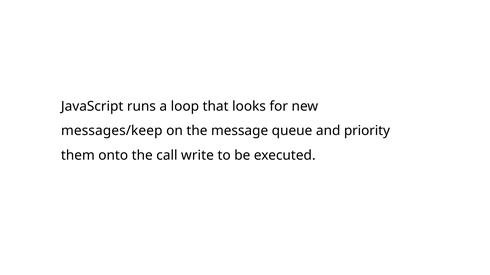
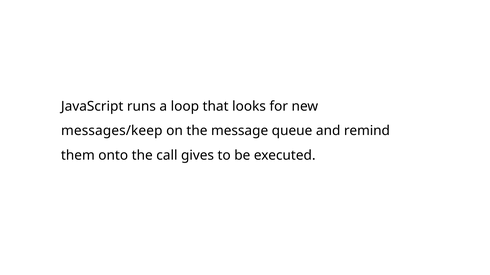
priority: priority -> remind
write: write -> gives
